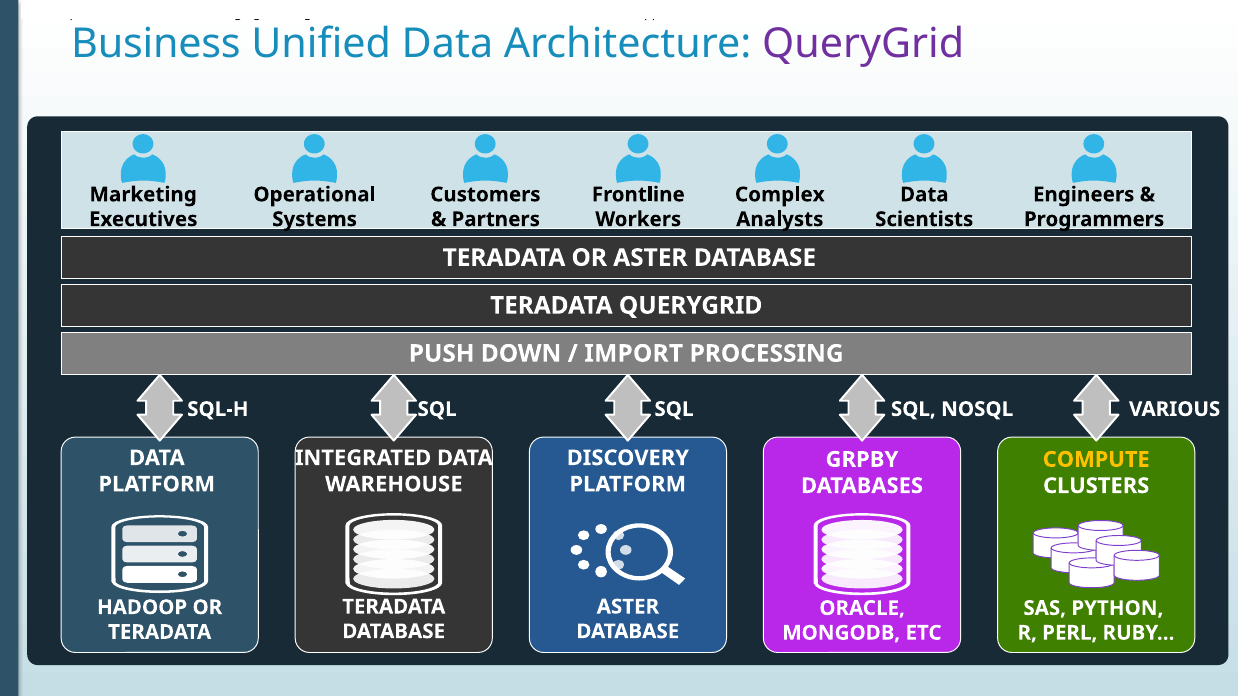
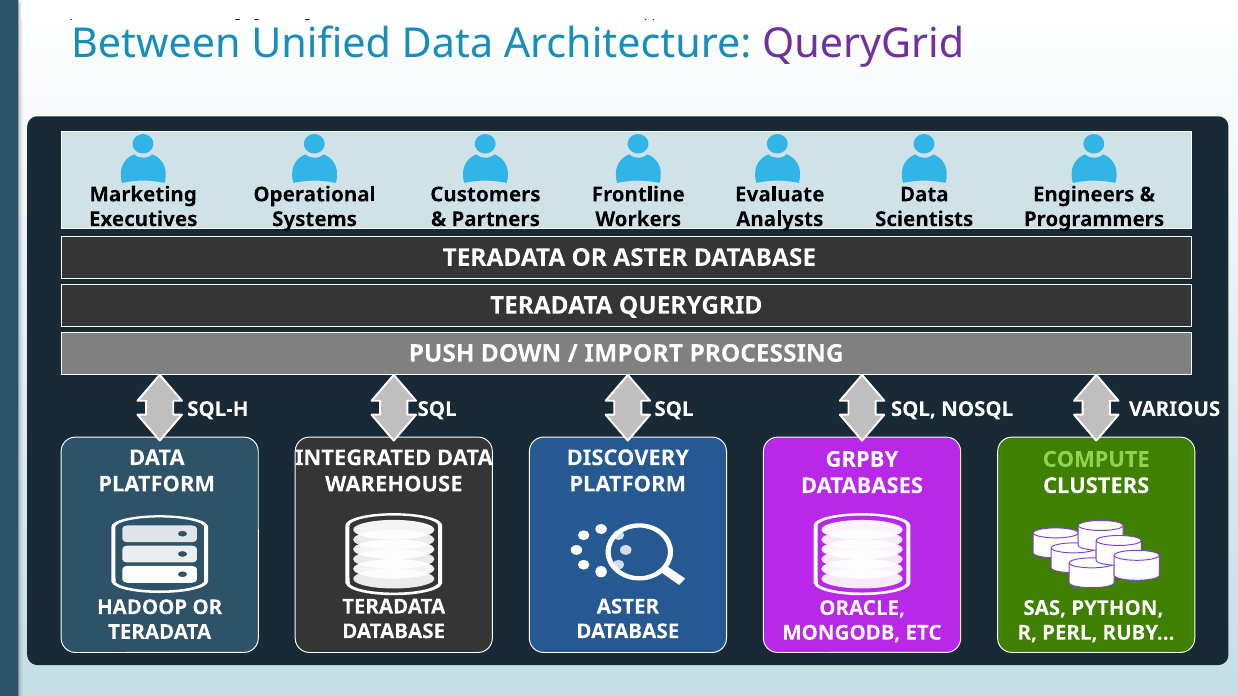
Business: Business -> Between
Complex: Complex -> Evaluate
COMPUTE colour: yellow -> light green
